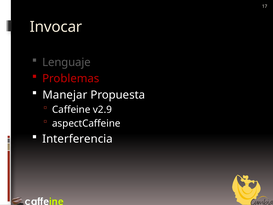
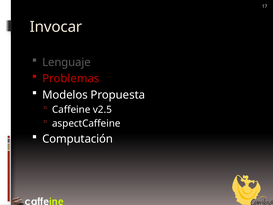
Manejar: Manejar -> Modelos
v2.9: v2.9 -> v2.5
Interferencia: Interferencia -> Computación
